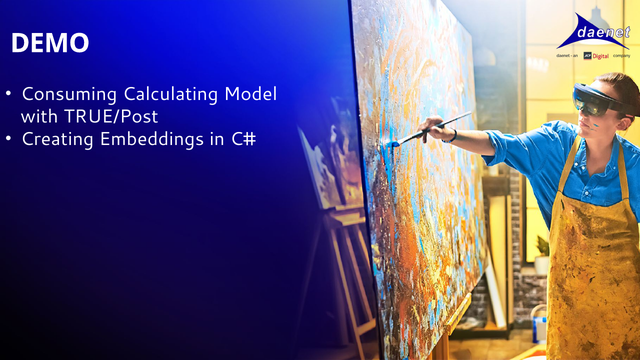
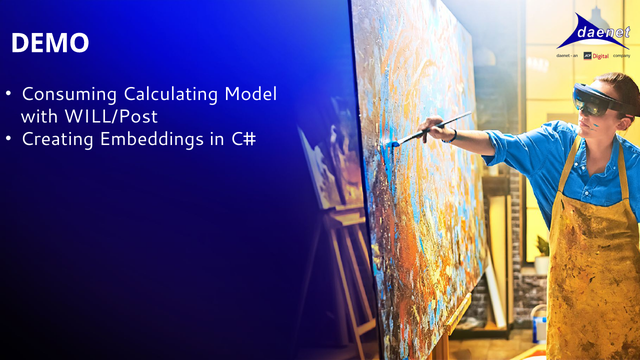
TRUE/Post: TRUE/Post -> WILL/Post
